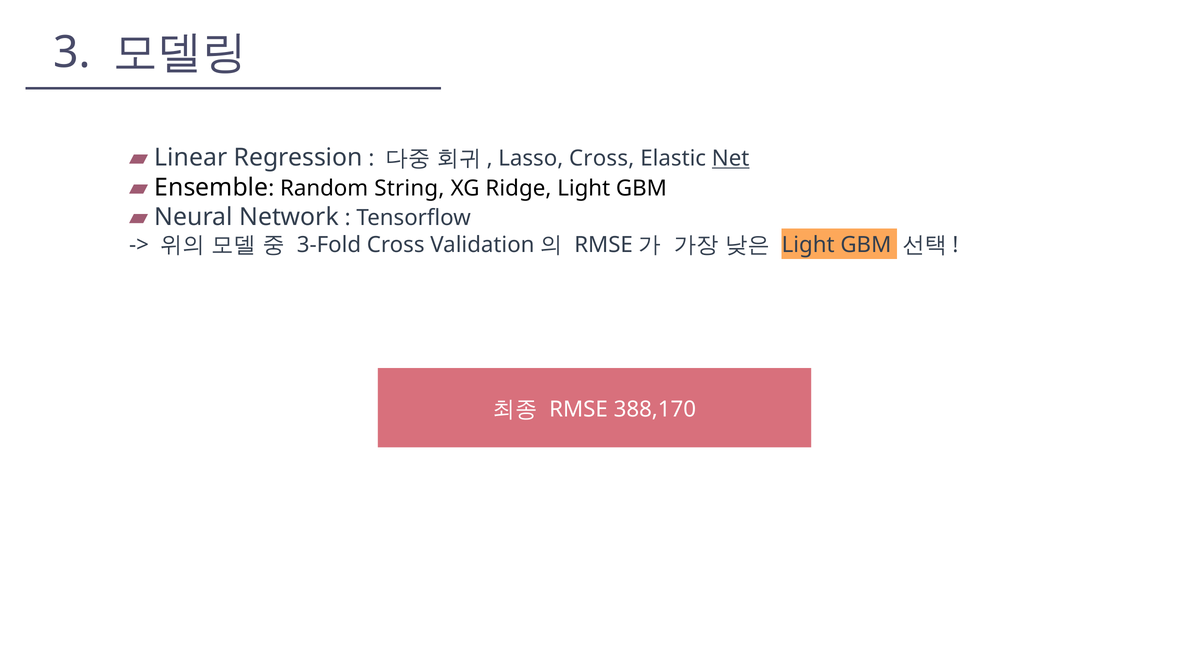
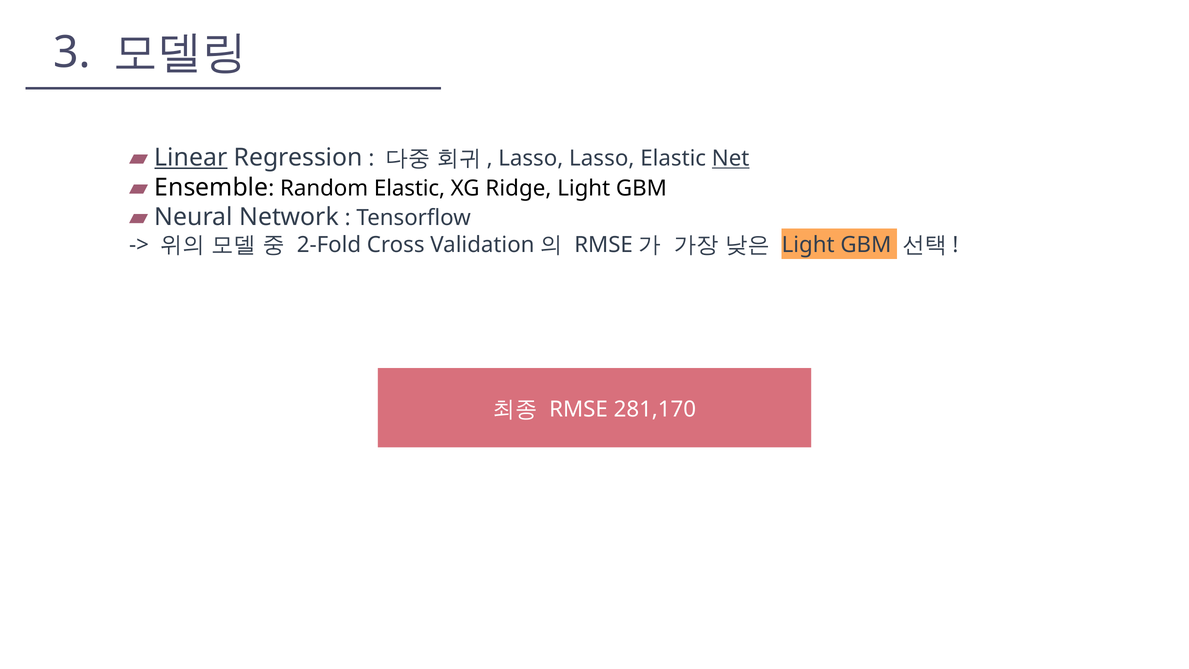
Linear underline: none -> present
Lasso Cross: Cross -> Lasso
Random String: String -> Elastic
3-Fold: 3-Fold -> 2-Fold
388,170: 388,170 -> 281,170
